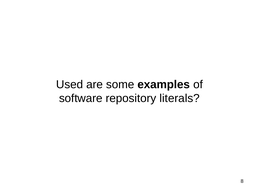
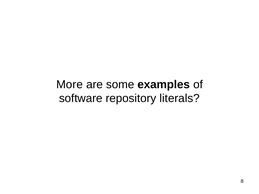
Used: Used -> More
